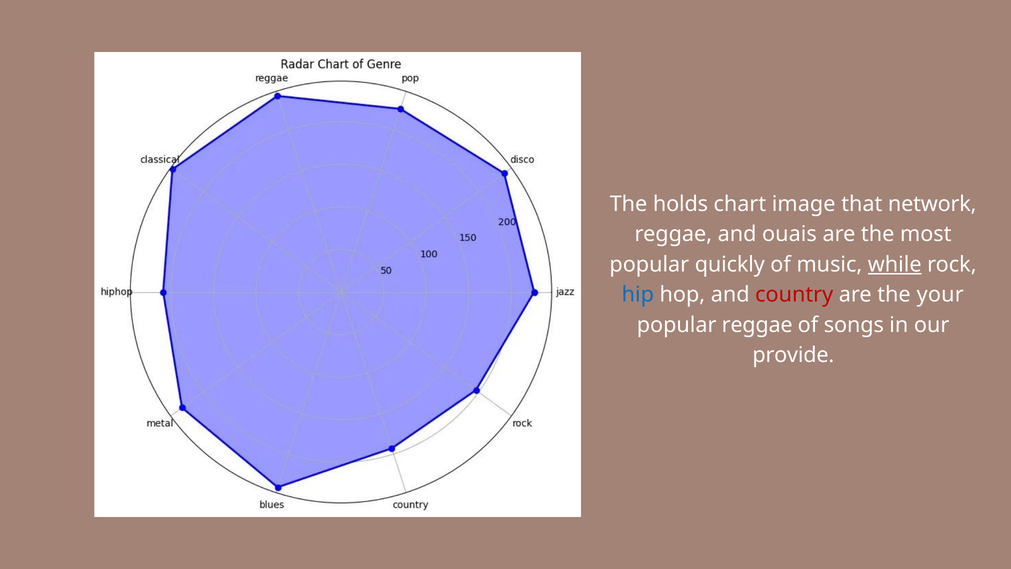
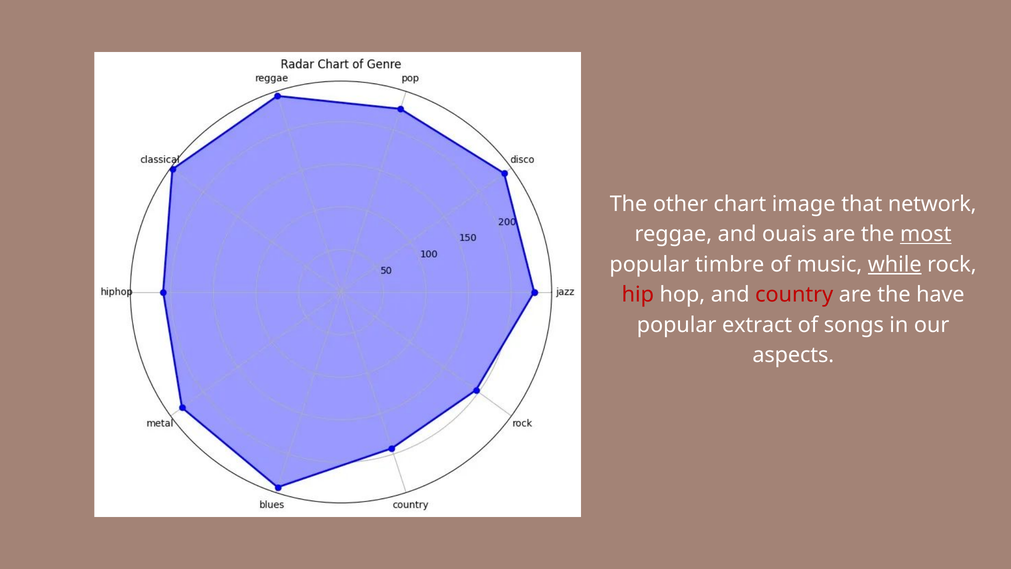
holds: holds -> other
most underline: none -> present
quickly: quickly -> timbre
hip colour: blue -> red
your: your -> have
popular reggae: reggae -> extract
provide: provide -> aspects
